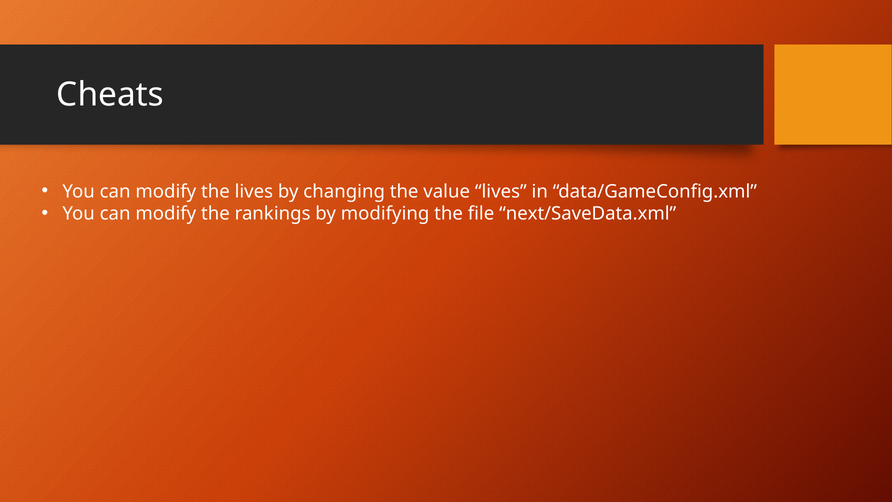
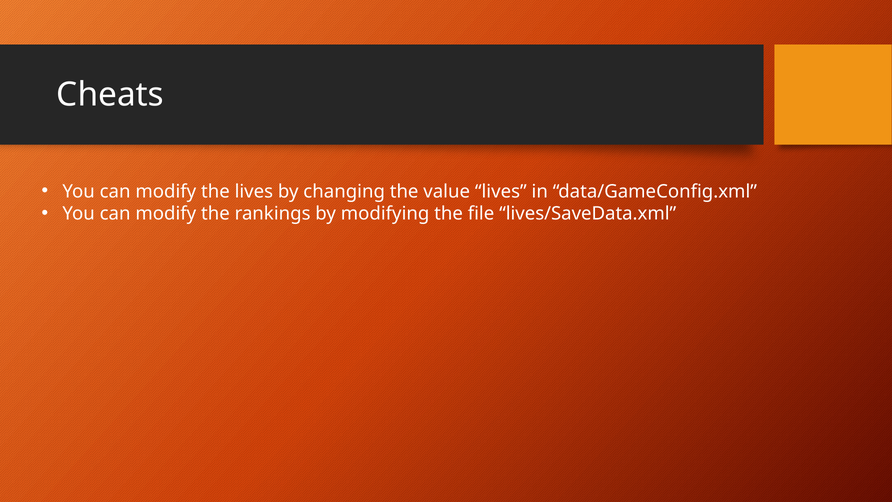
next/SaveData.xml: next/SaveData.xml -> lives/SaveData.xml
